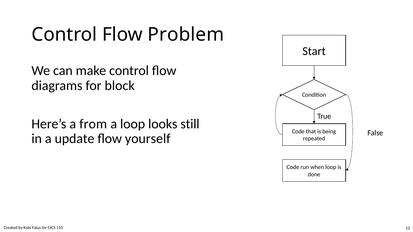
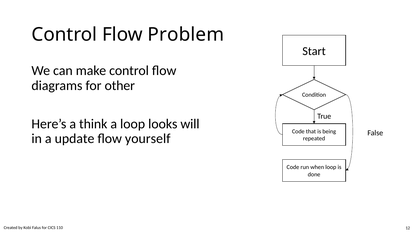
block: block -> other
from: from -> think
still: still -> will
